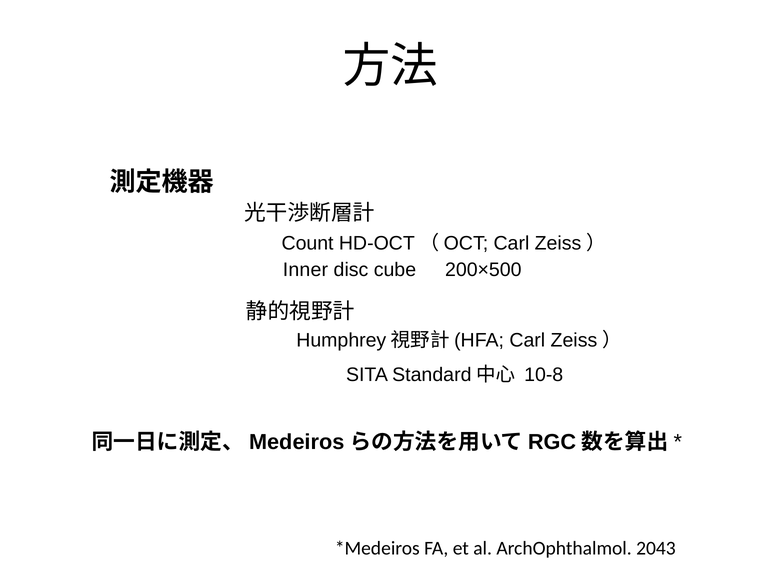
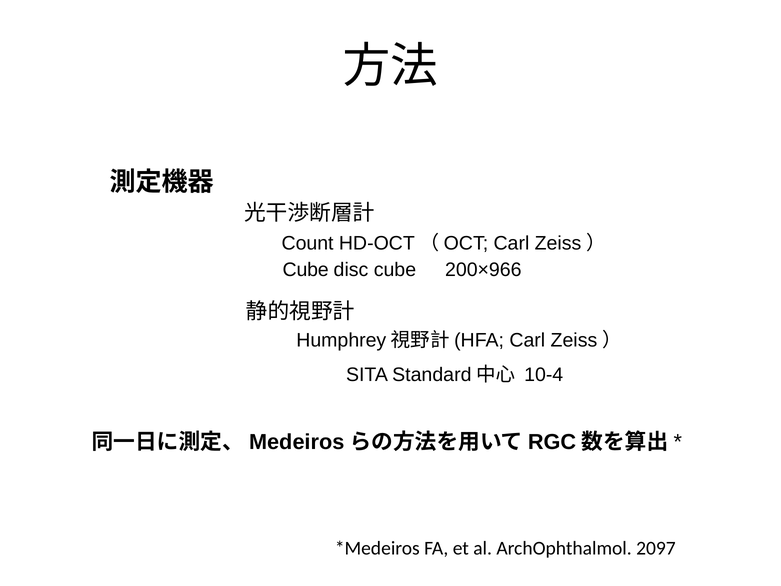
Inner at (305, 270): Inner -> Cube
200×500: 200×500 -> 200×966
10-8: 10-8 -> 10-4
2043: 2043 -> 2097
